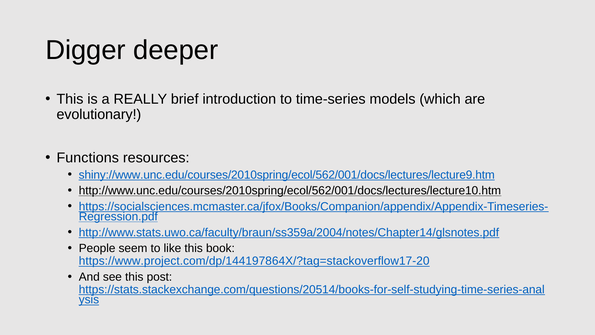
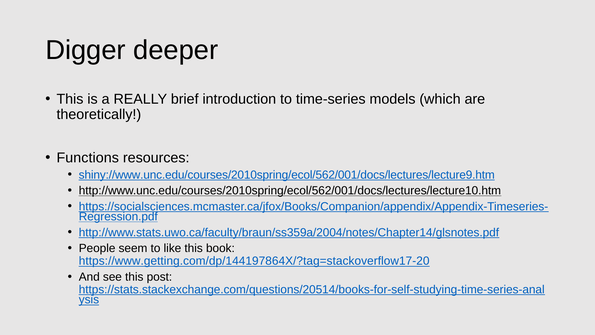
evolutionary: evolutionary -> theoretically
https://www.project.com/dp/144197864X/?tag=stackoverflow17-20: https://www.project.com/dp/144197864X/?tag=stackoverflow17-20 -> https://www.getting.com/dp/144197864X/?tag=stackoverflow17-20
